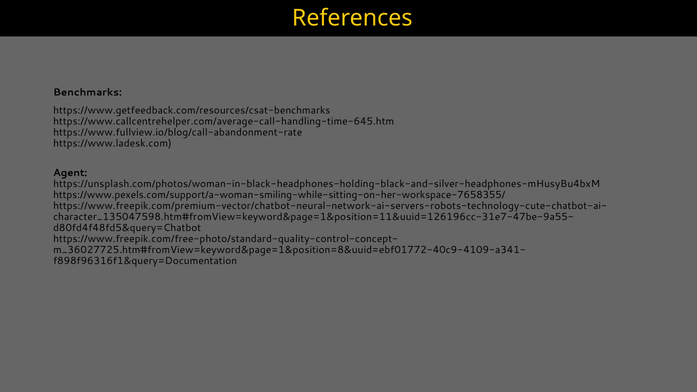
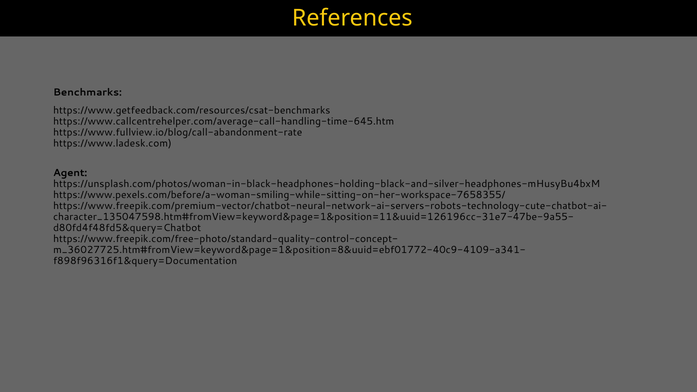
https://www.pexels.com/support/a-woman-smiling-while-sitting-on-her-workspace-7658355/: https://www.pexels.com/support/a-woman-smiling-while-sitting-on-her-workspace-7658355/ -> https://www.pexels.com/before/a-woman-smiling-while-sitting-on-her-workspace-7658355/
